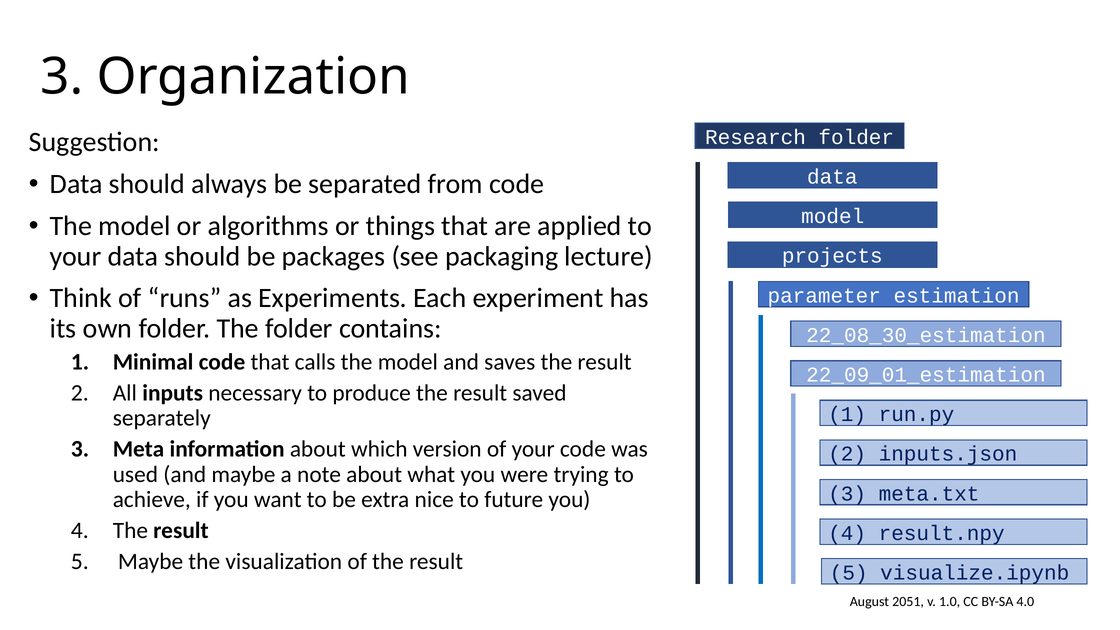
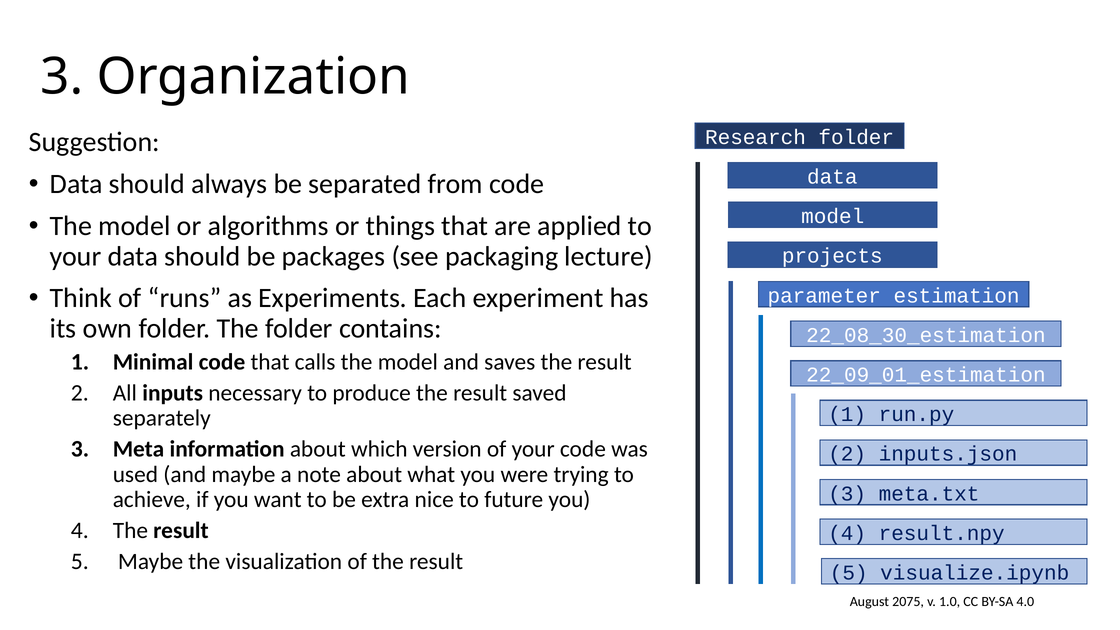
2051: 2051 -> 2075
